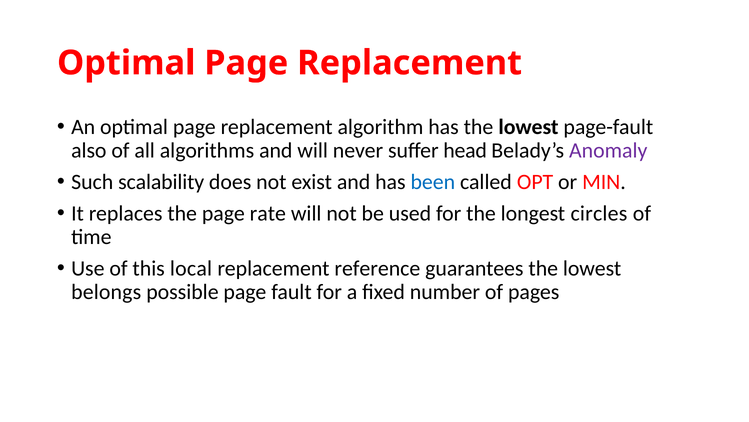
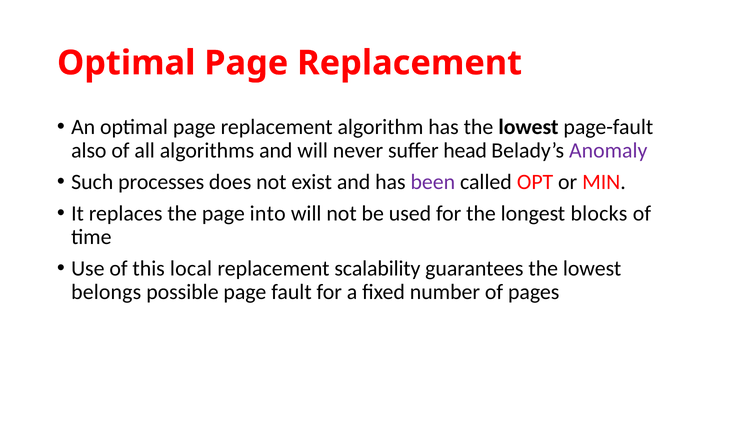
scalability: scalability -> processes
been colour: blue -> purple
rate: rate -> into
circles: circles -> blocks
reference: reference -> scalability
